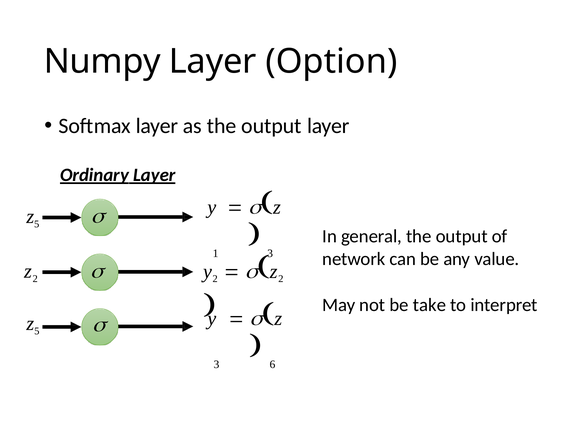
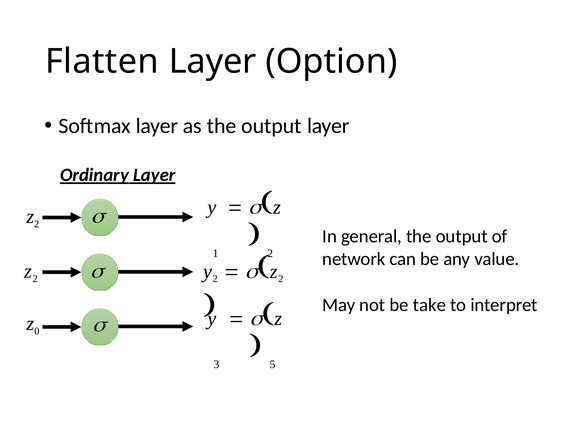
Numpy: Numpy -> Flatten
5 at (37, 224): 5 -> 2
1 3: 3 -> 2
5 at (37, 331): 5 -> 0
6: 6 -> 5
